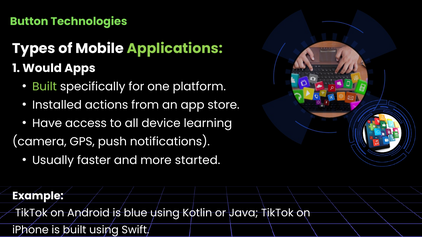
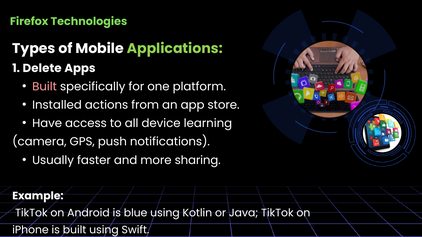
Button: Button -> Firefox
Would: Would -> Delete
Built at (45, 87) colour: light green -> pink
started: started -> sharing
